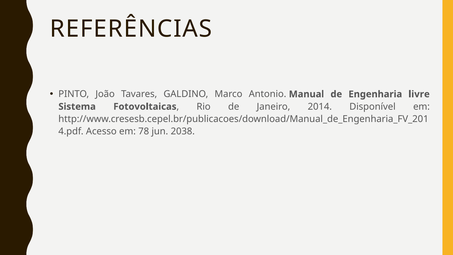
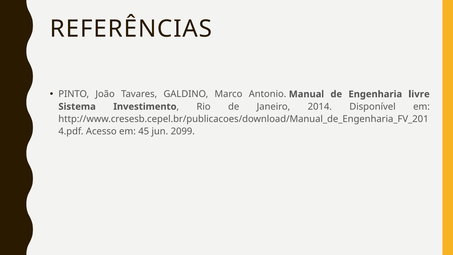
Fotovoltaicas: Fotovoltaicas -> Investimento
78: 78 -> 45
2038: 2038 -> 2099
